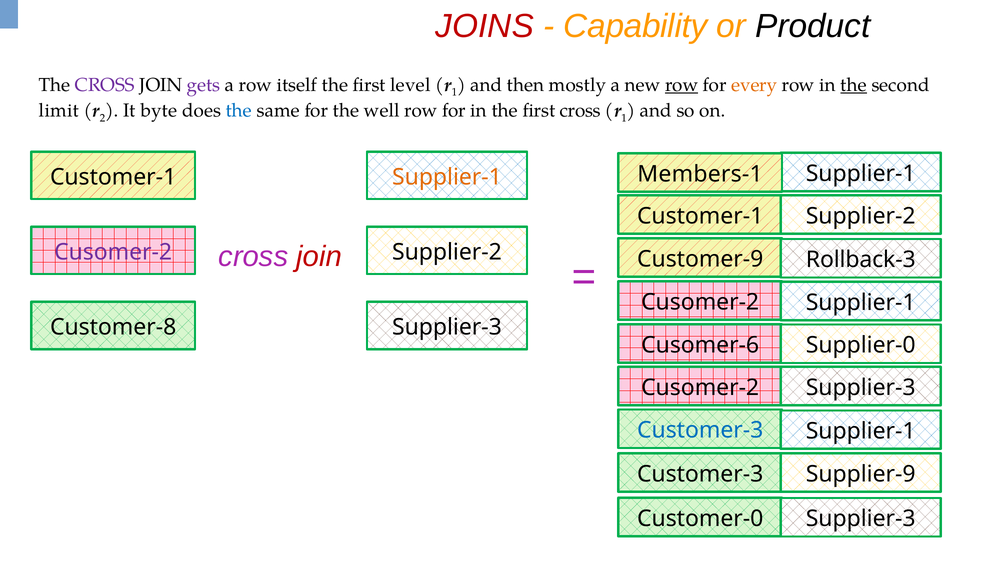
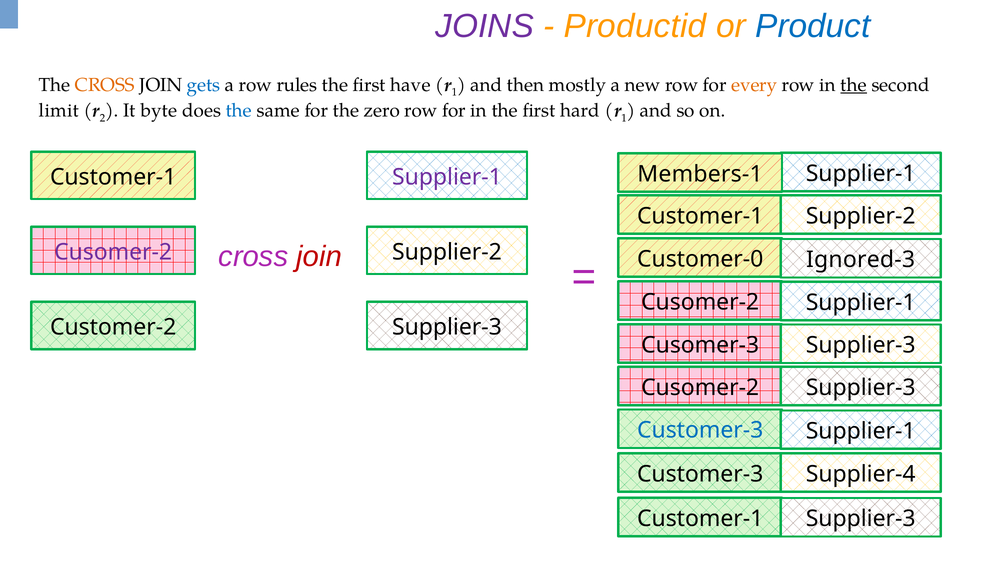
JOINS colour: red -> purple
Capability: Capability -> Productid
Product colour: black -> blue
CROSS at (105, 85) colour: purple -> orange
gets colour: purple -> blue
itself: itself -> rules
level: level -> have
row at (682, 85) underline: present -> none
well: well -> zero
first cross: cross -> hard
Supplier-1 at (447, 177) colour: orange -> purple
Customer-9: Customer-9 -> Customer-0
Rollback-3: Rollback-3 -> Ignored-3
Customer-8: Customer-8 -> Customer-2
Cusomer-6: Cusomer-6 -> Cusomer-3
Supplier-0 at (861, 346): Supplier-0 -> Supplier-3
Supplier-9: Supplier-9 -> Supplier-4
Customer-0 at (700, 519): Customer-0 -> Customer-1
